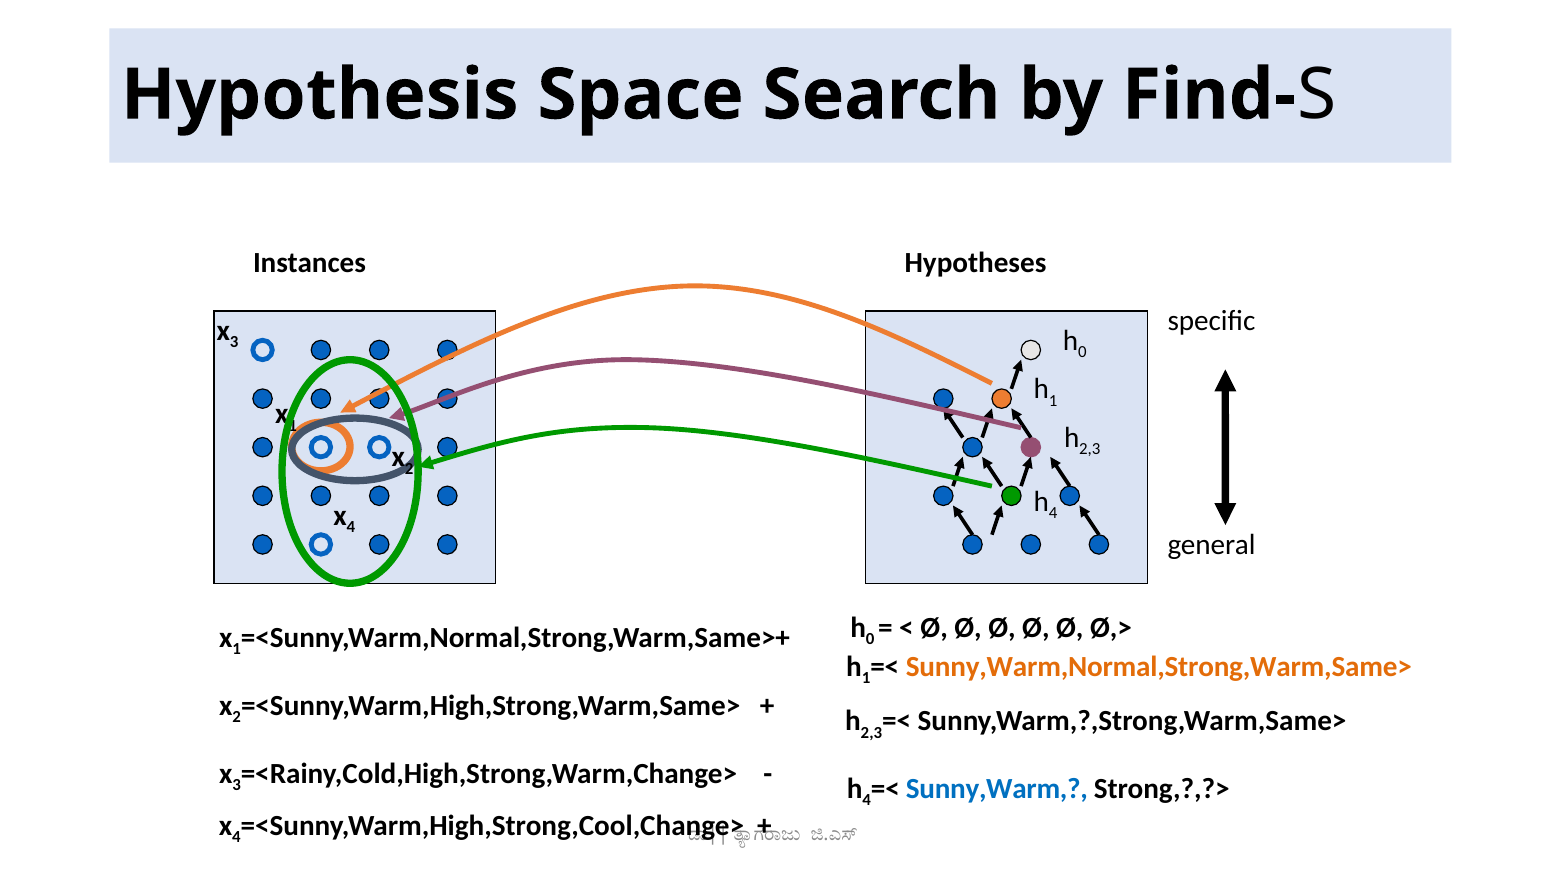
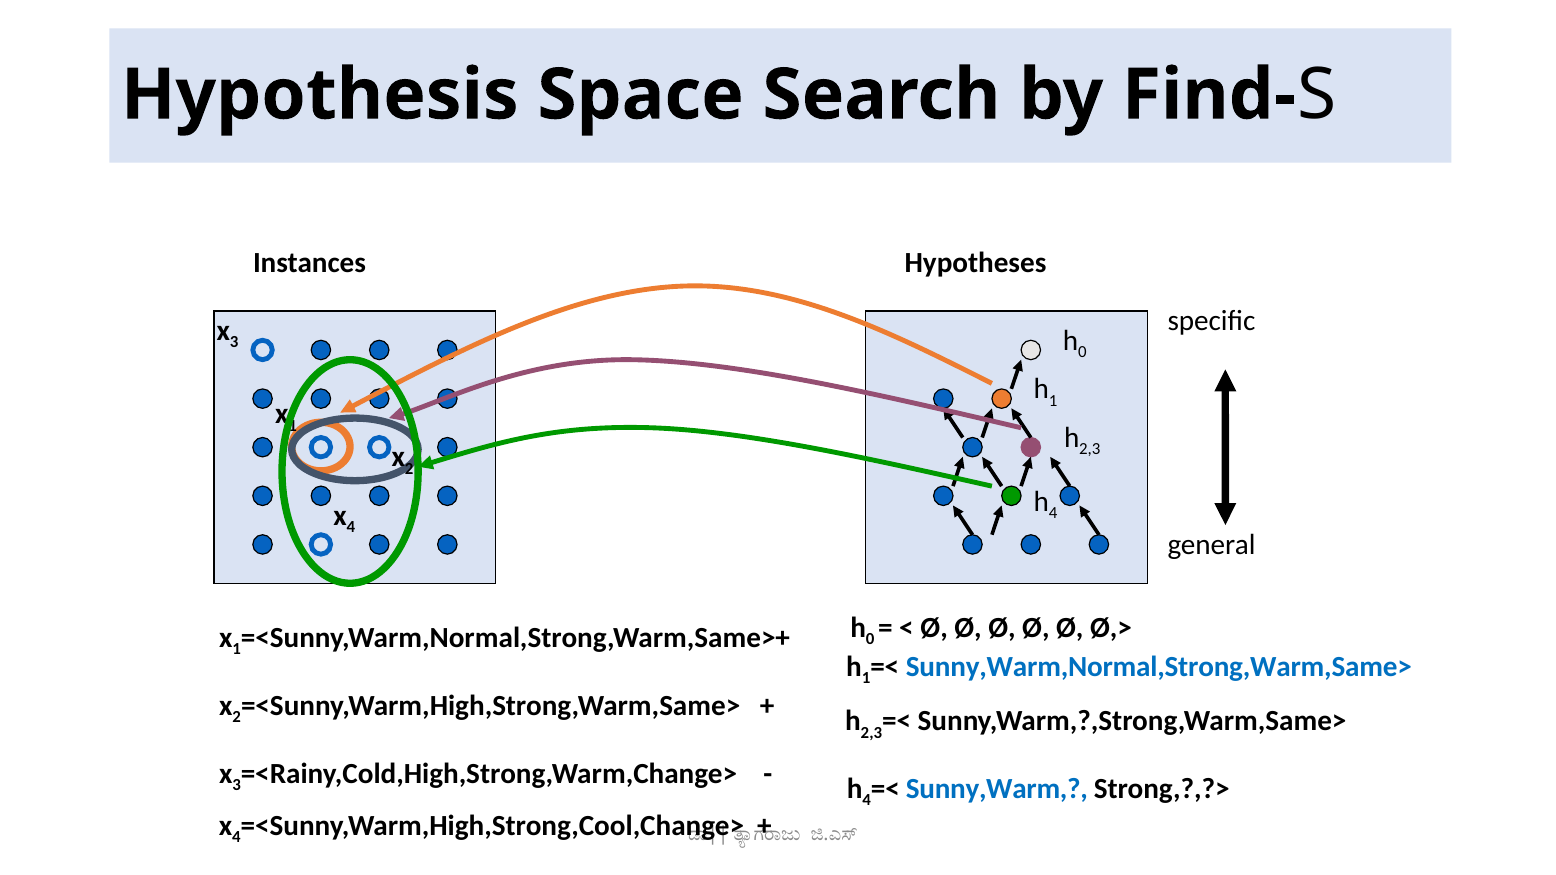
Sunny,Warm,Normal,Strong,Warm,Same> colour: orange -> blue
